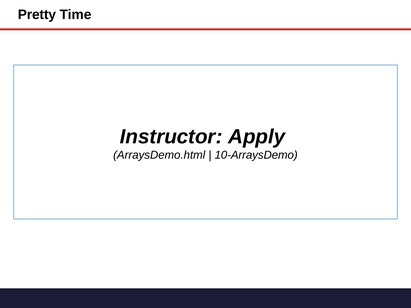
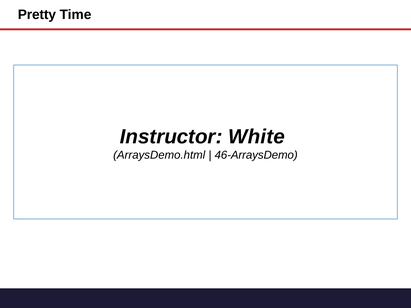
Apply: Apply -> White
10-ArraysDemo: 10-ArraysDemo -> 46-ArraysDemo
